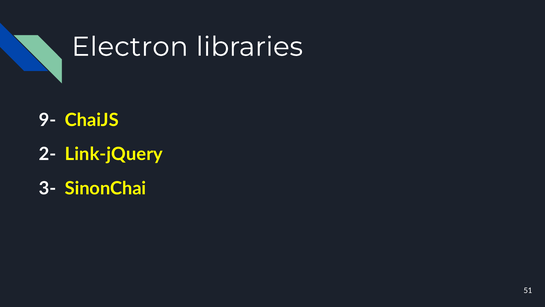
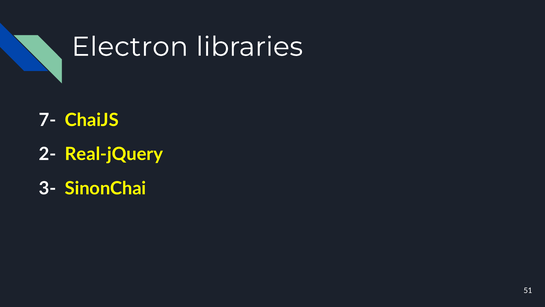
9-: 9- -> 7-
Link-jQuery: Link-jQuery -> Real-jQuery
